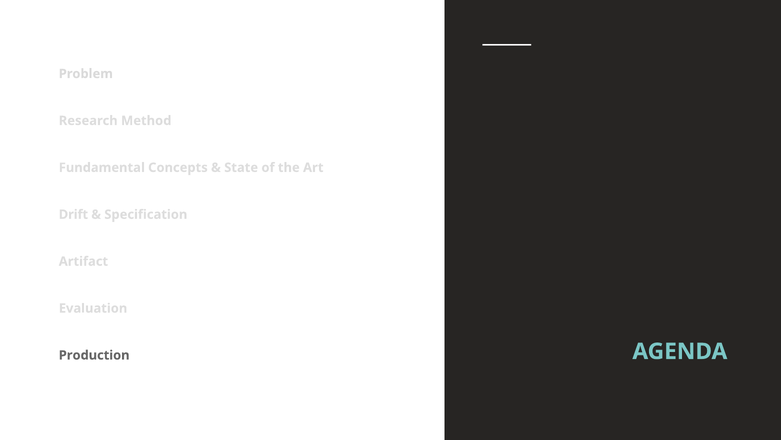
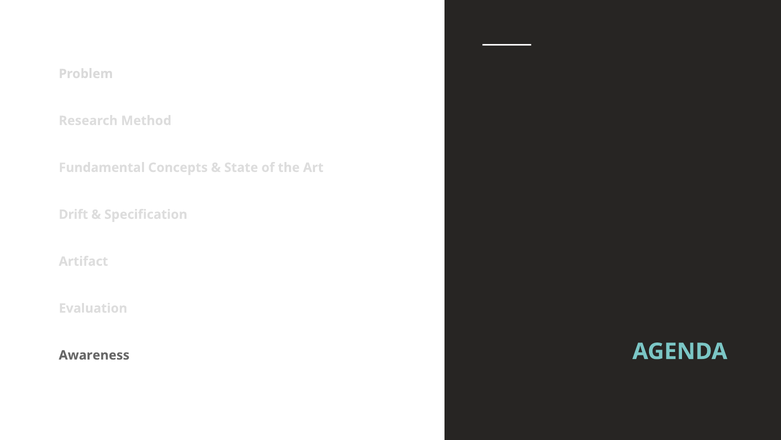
Production: Production -> Awareness
